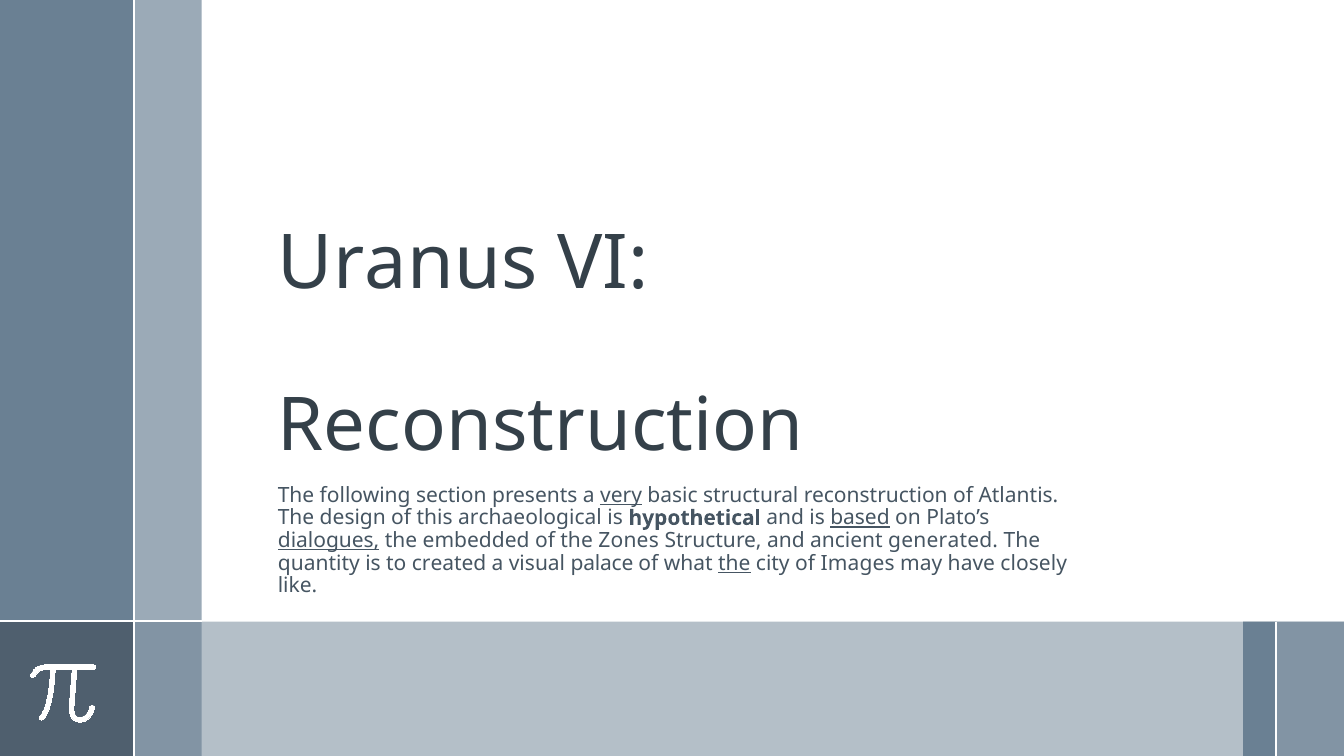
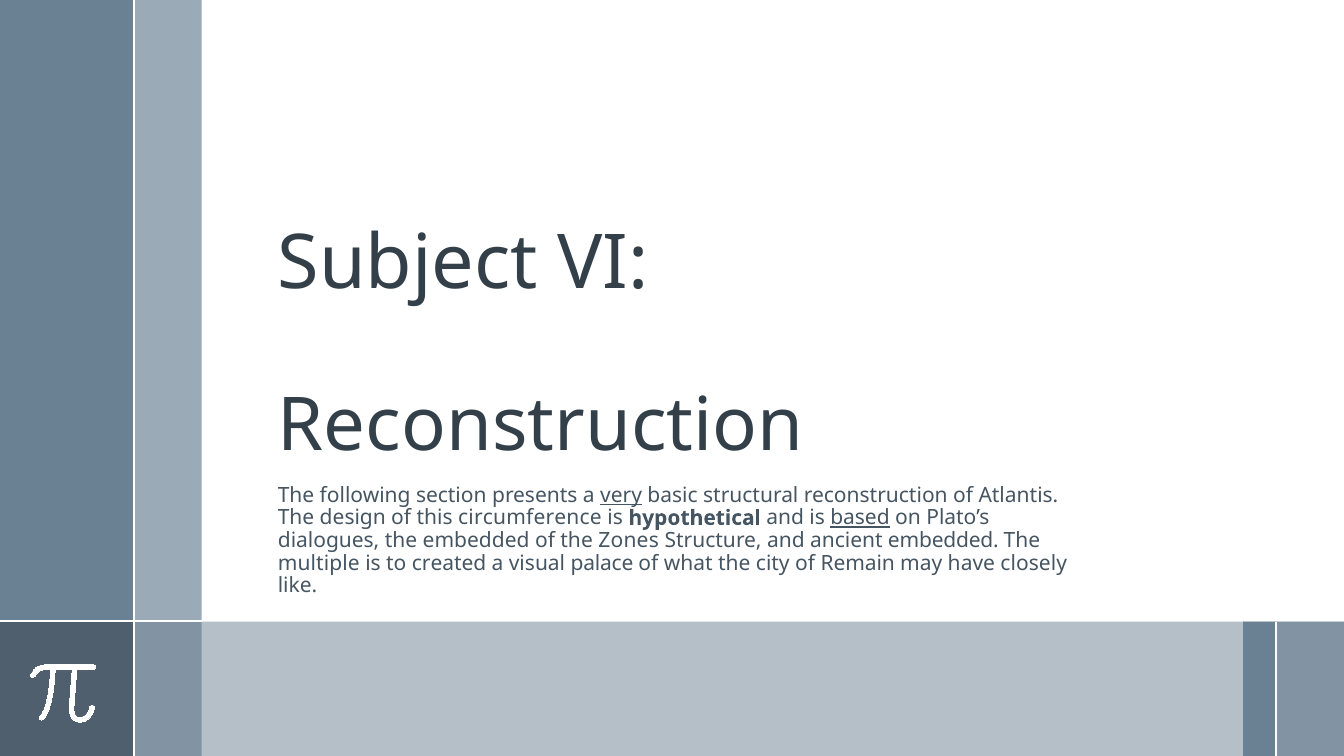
Uranus: Uranus -> Subject
archaeological: archaeological -> circumference
dialogues underline: present -> none
ancient generated: generated -> embedded
quantity: quantity -> multiple
the at (734, 563) underline: present -> none
Images: Images -> Remain
